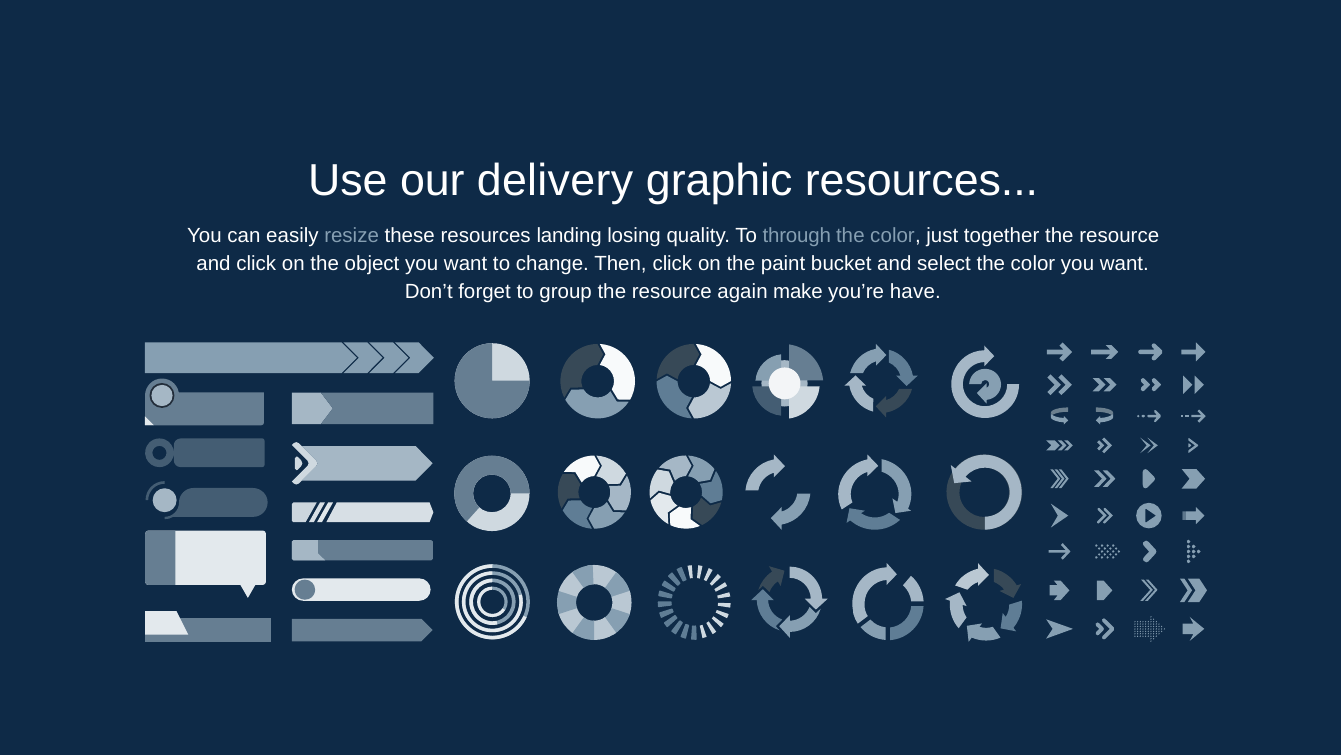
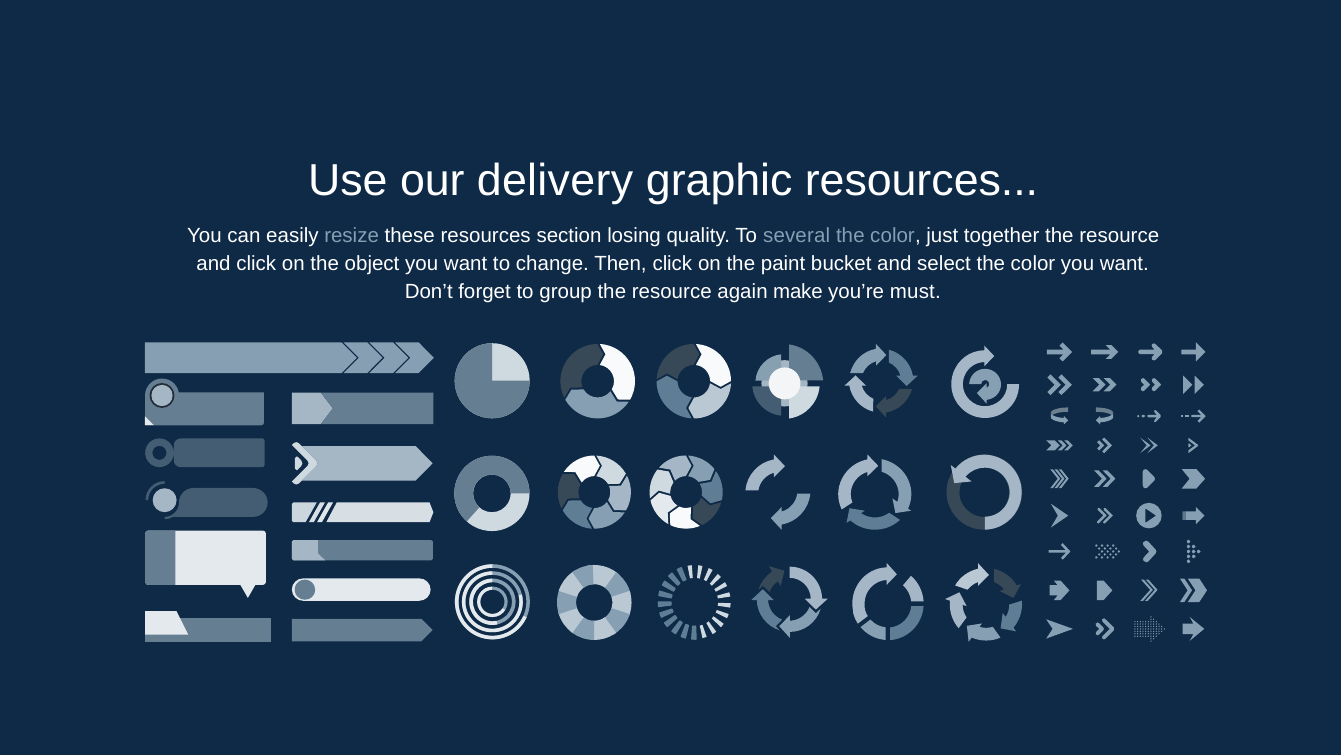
landing: landing -> section
through: through -> several
have: have -> must
